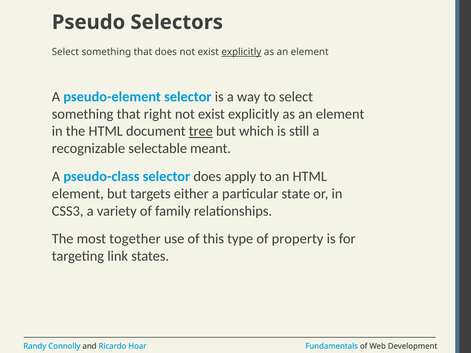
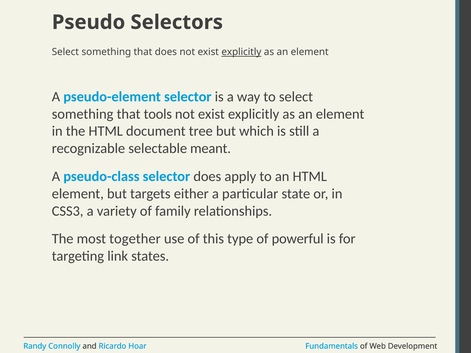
right: right -> tools
tree underline: present -> none
property: property -> powerful
